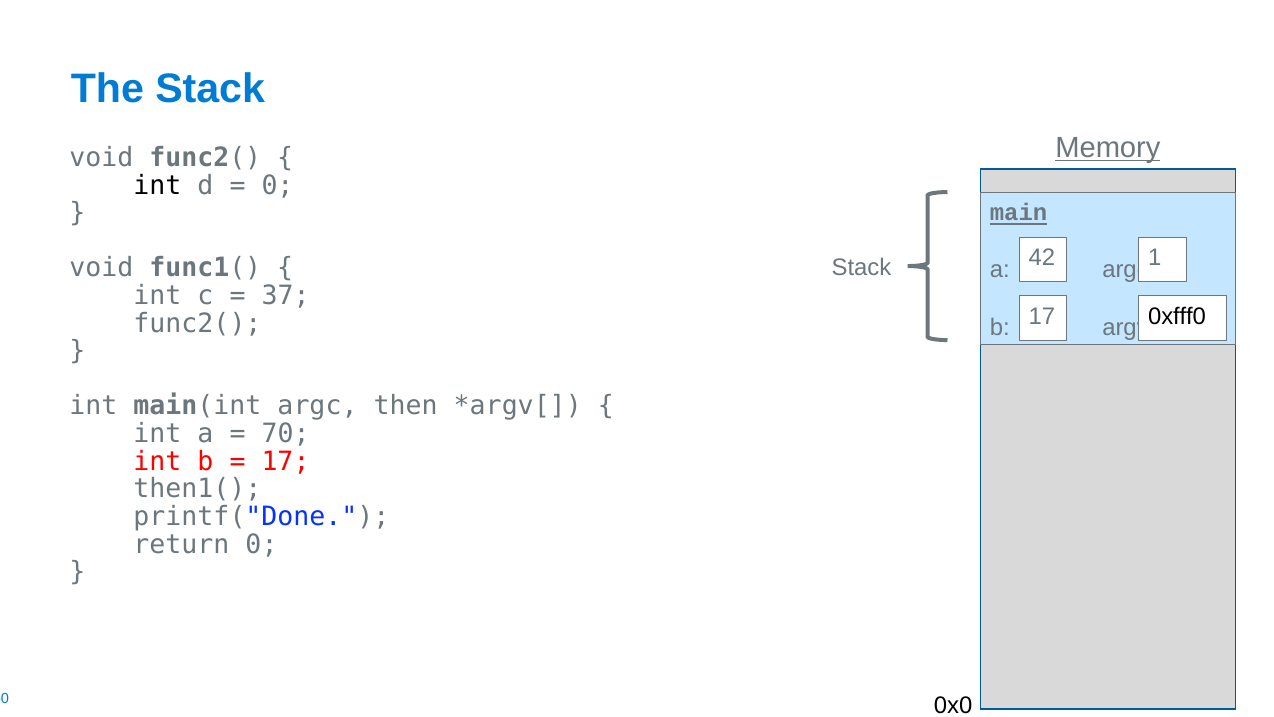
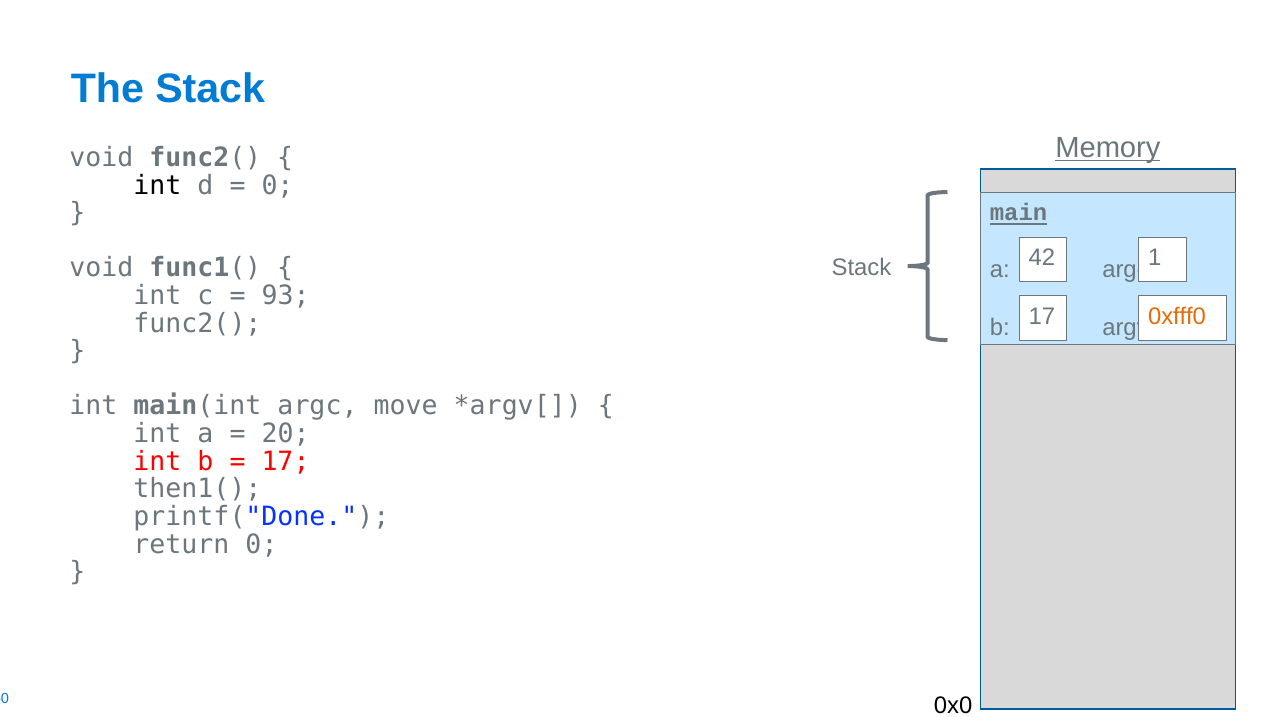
37: 37 -> 93
0xfff0 colour: black -> orange
then: then -> move
70: 70 -> 20
